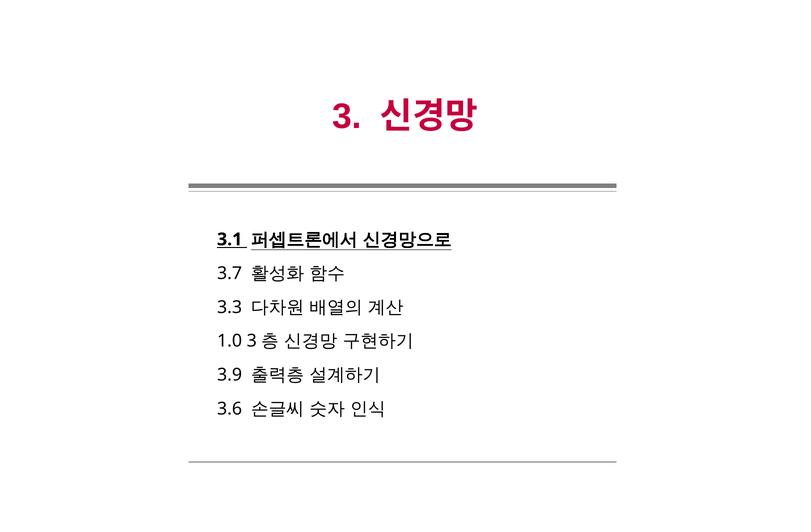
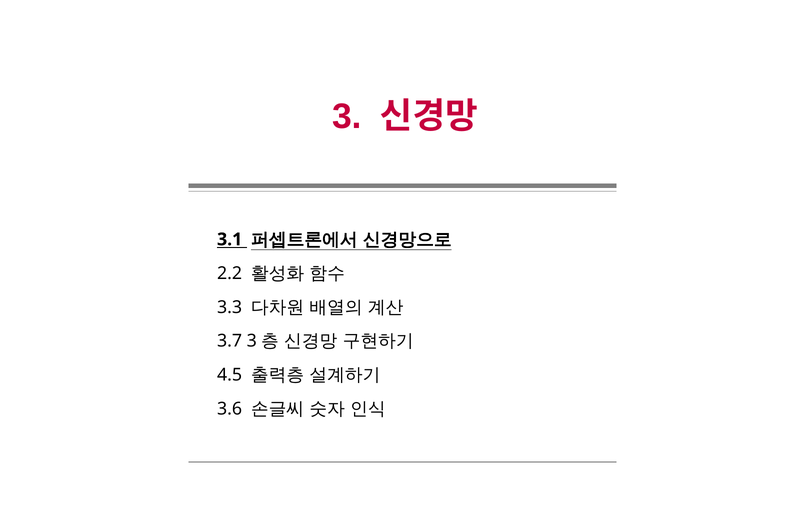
3.7: 3.7 -> 2.2
1.0: 1.0 -> 3.7
3.9: 3.9 -> 4.5
